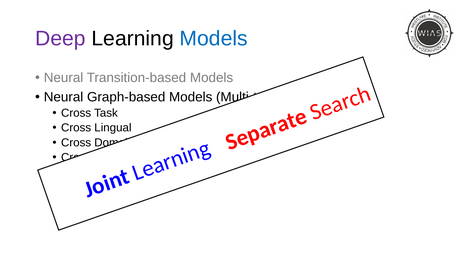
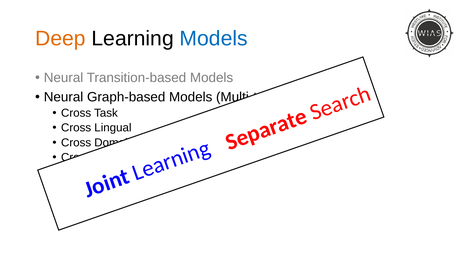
Deep colour: purple -> orange
